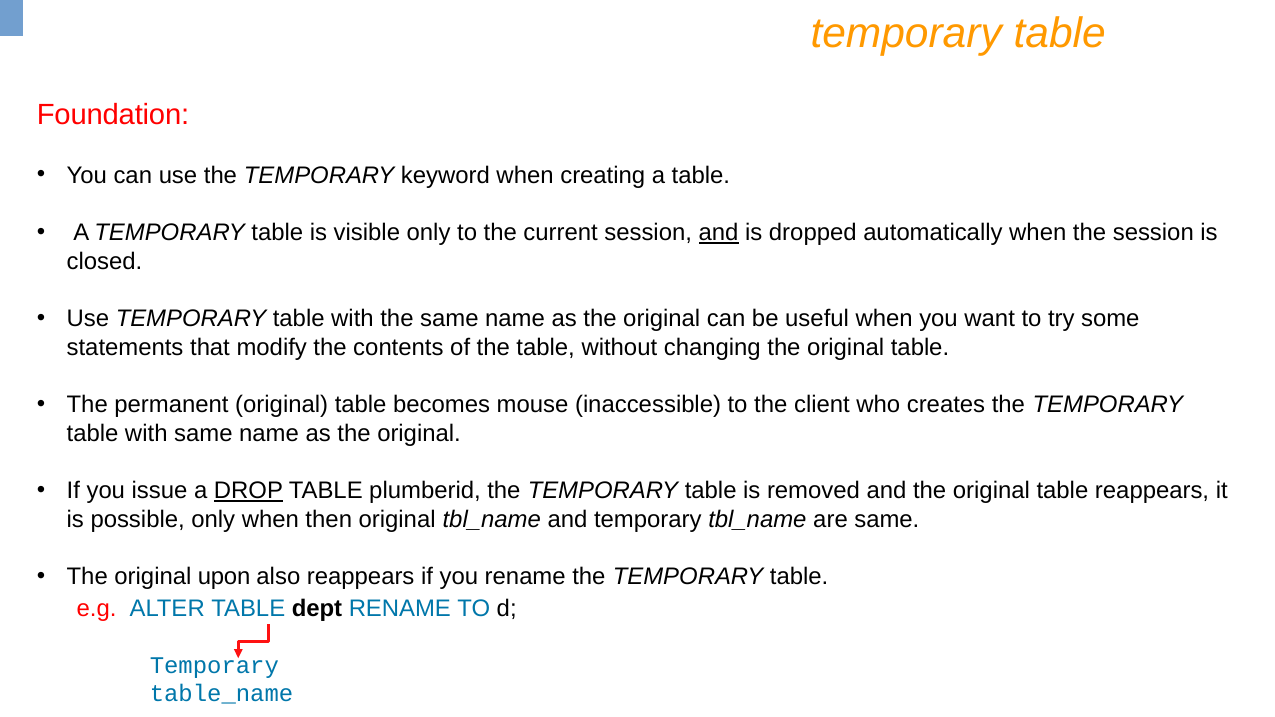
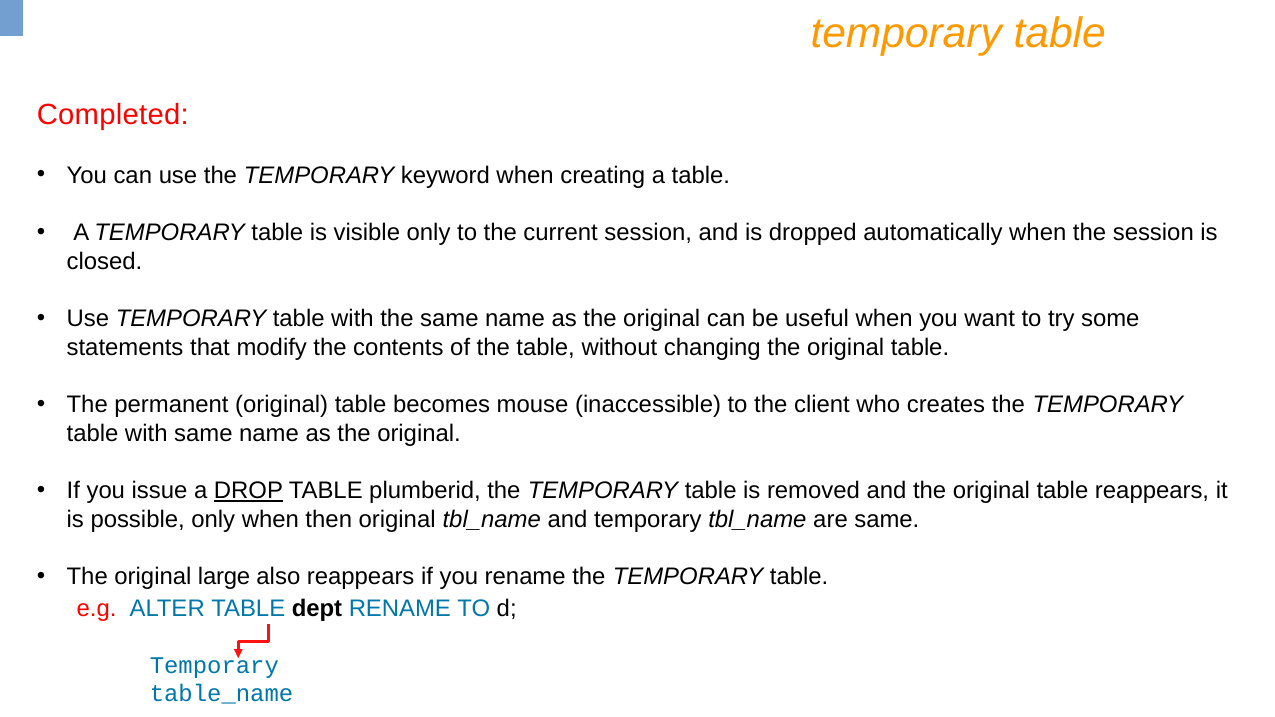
Foundation: Foundation -> Completed
and at (719, 233) underline: present -> none
upon: upon -> large
